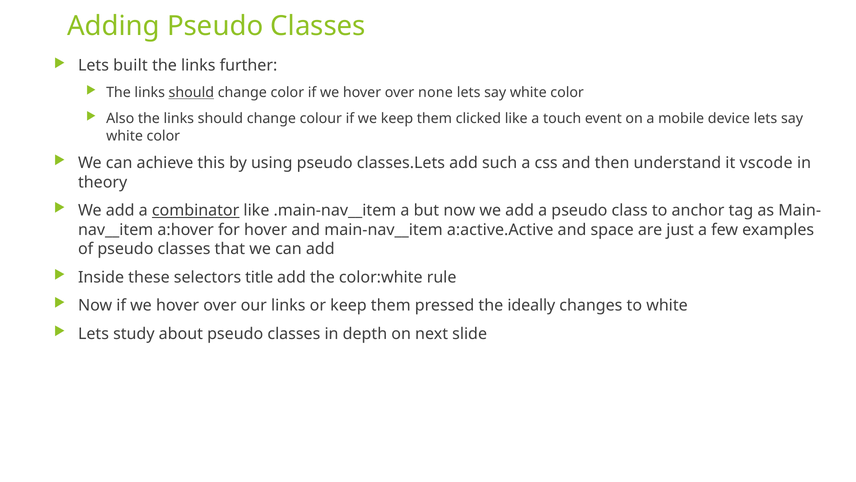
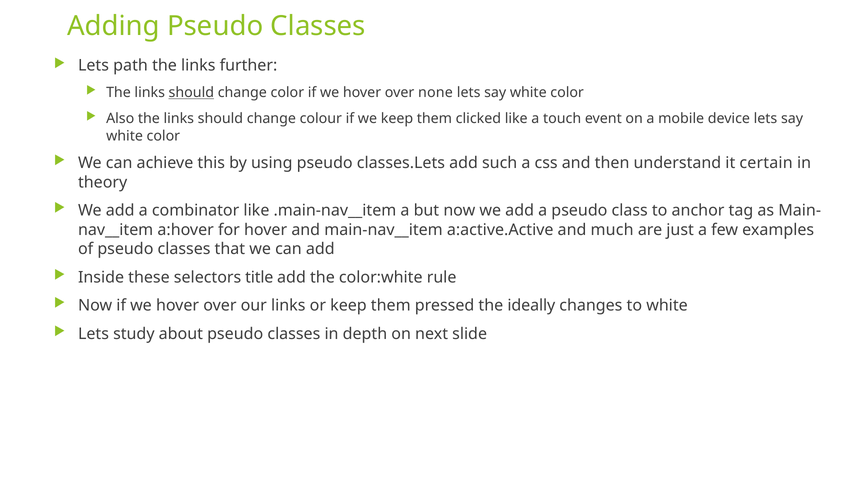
built: built -> path
vscode: vscode -> certain
combinator underline: present -> none
space: space -> much
